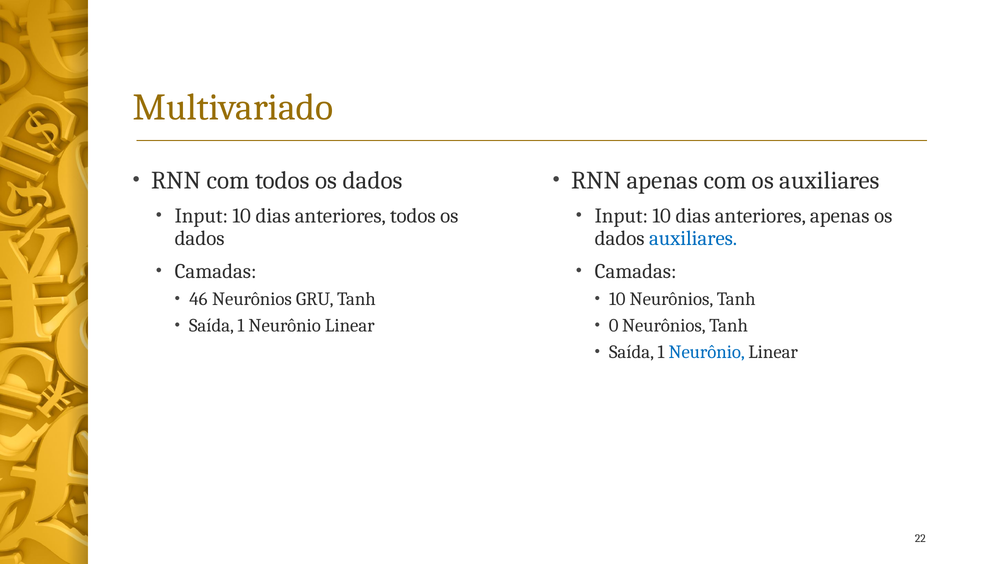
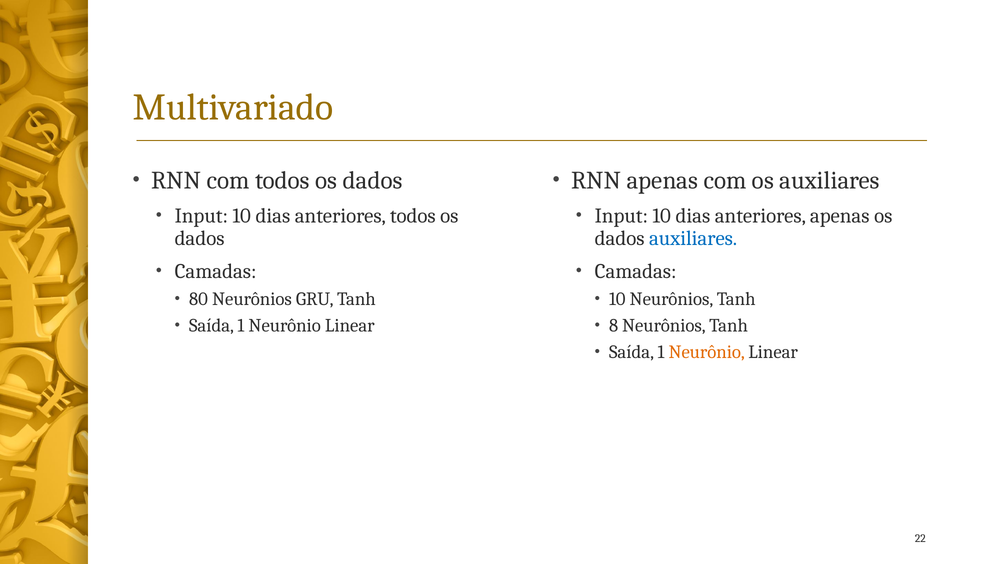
46: 46 -> 80
0: 0 -> 8
Neurônio at (707, 352) colour: blue -> orange
